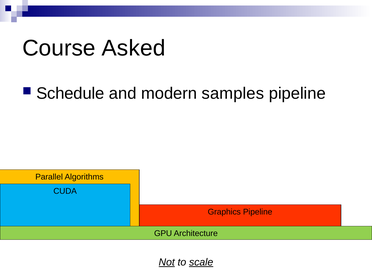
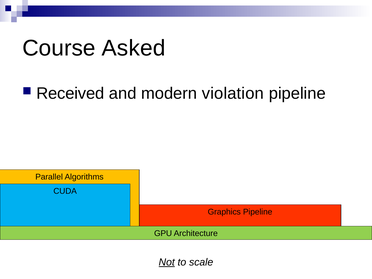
Schedule: Schedule -> Received
samples: samples -> violation
scale underline: present -> none
